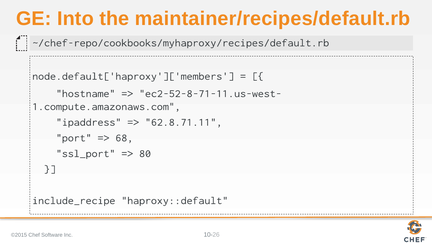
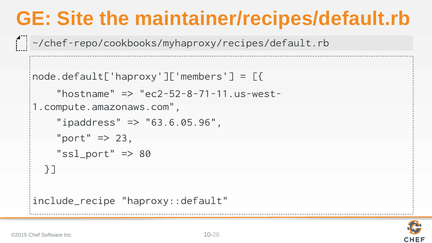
Into: Into -> Site
62.8.71.11: 62.8.71.11 -> 63.6.05.96
68: 68 -> 23
